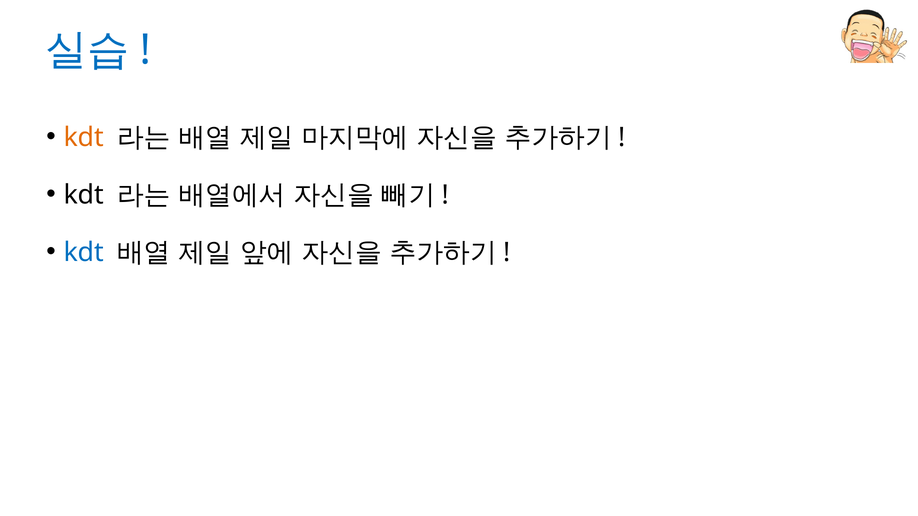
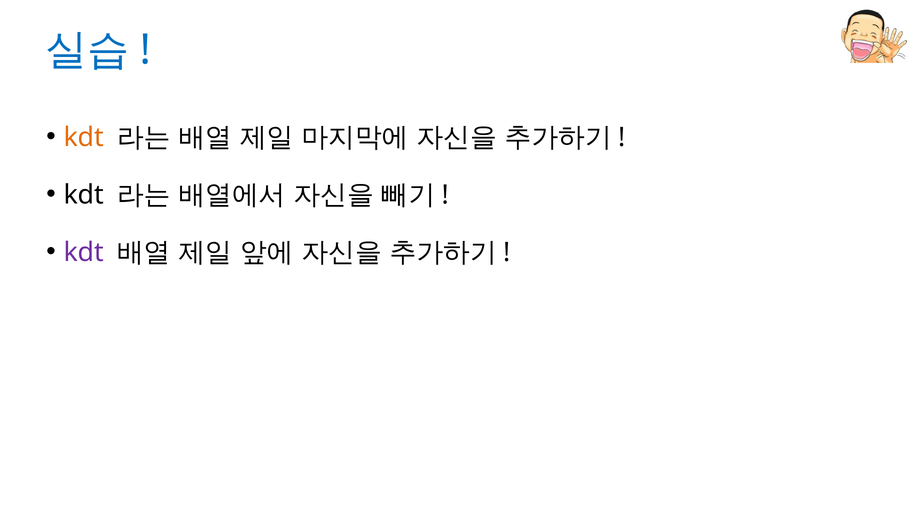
kdt at (84, 253) colour: blue -> purple
